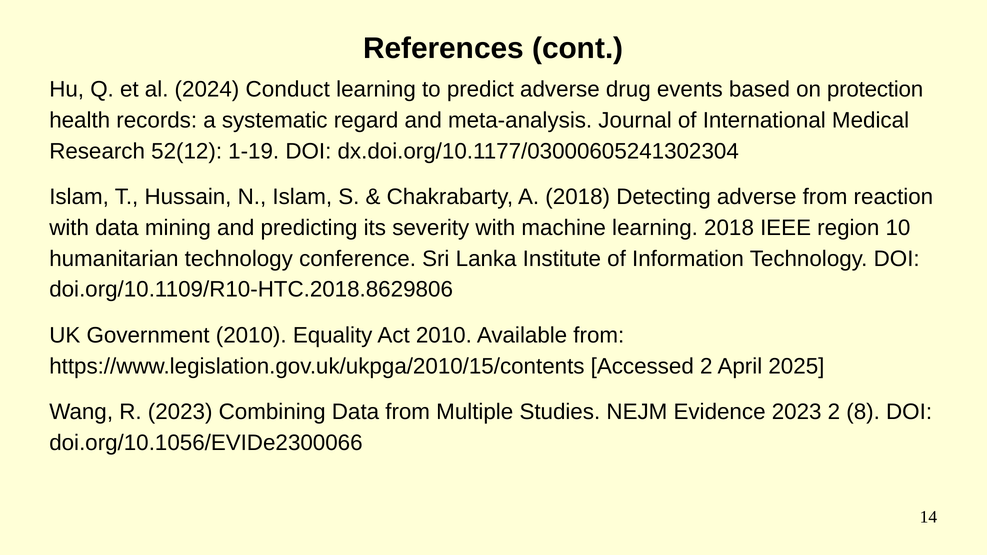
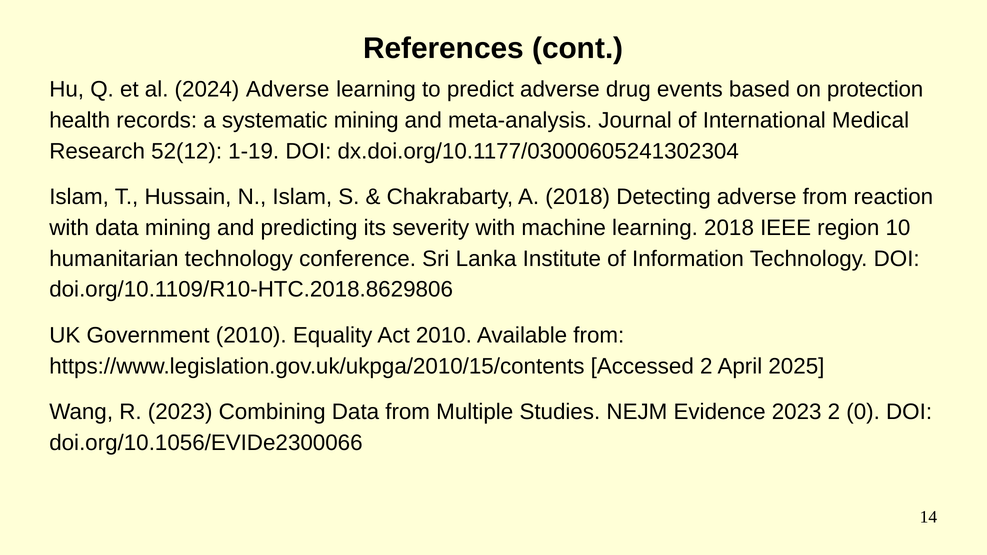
2024 Conduct: Conduct -> Adverse
systematic regard: regard -> mining
8: 8 -> 0
